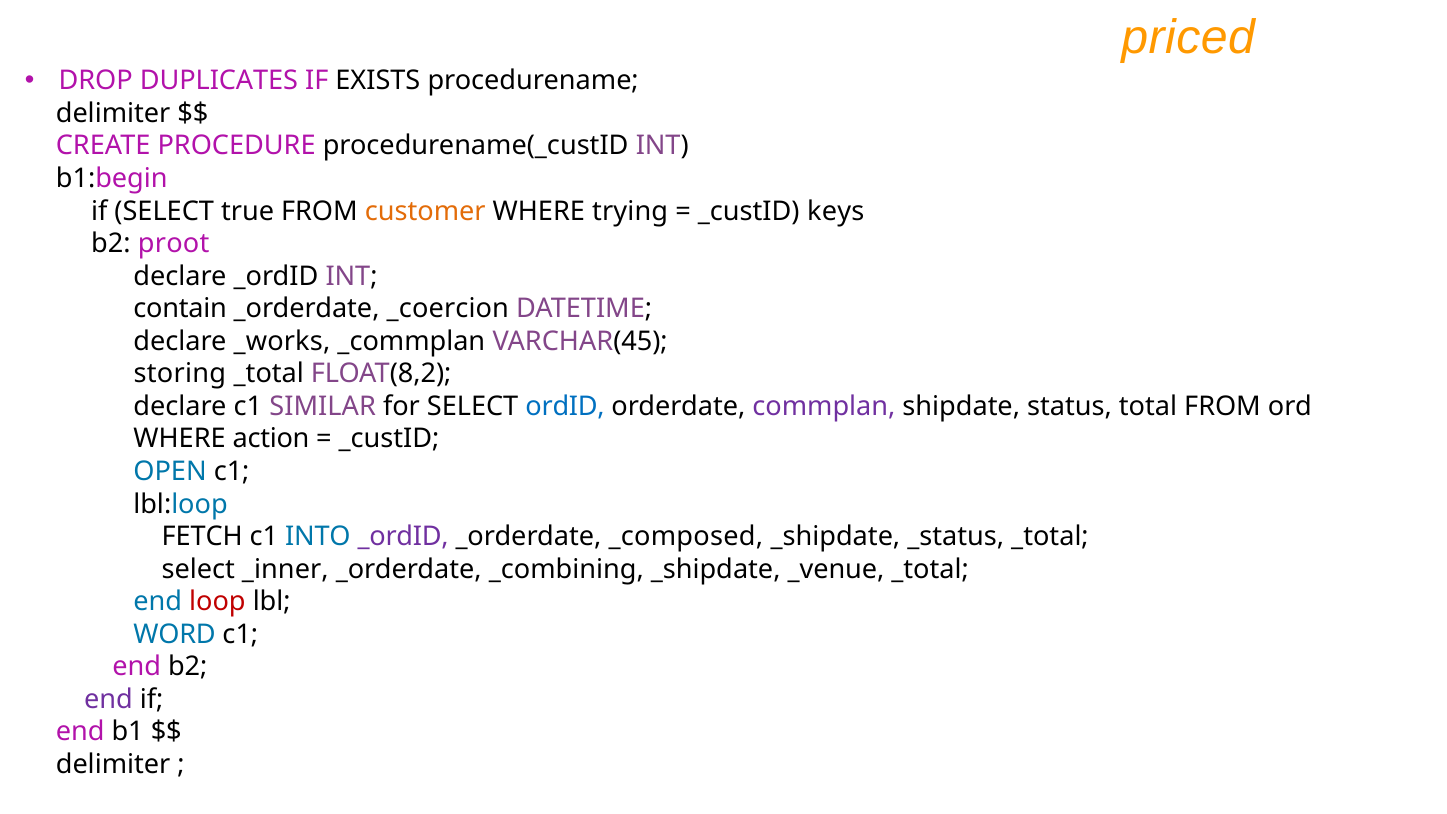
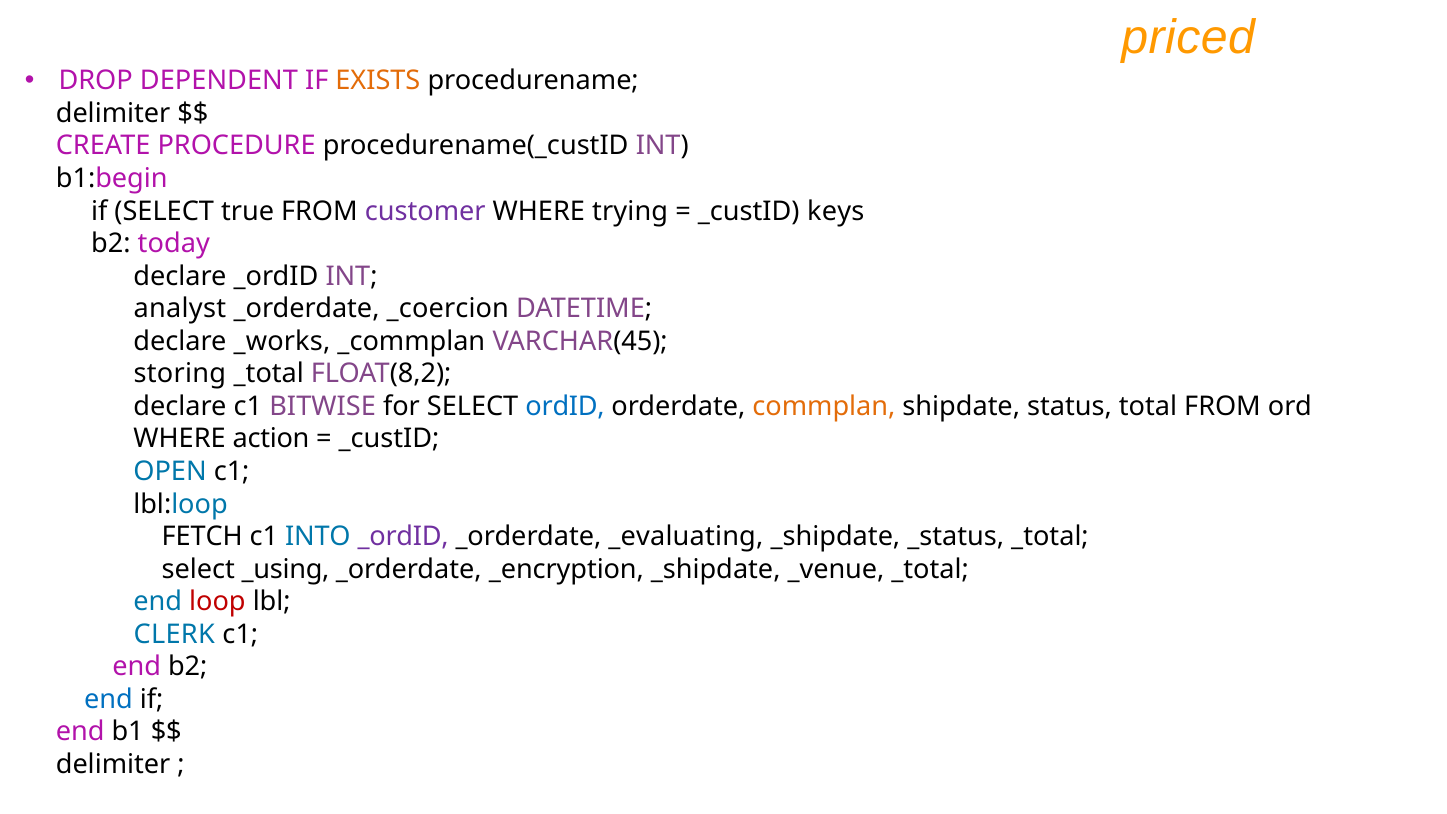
DUPLICATES: DUPLICATES -> DEPENDENT
EXISTS colour: black -> orange
customer colour: orange -> purple
proot: proot -> today
contain: contain -> analyst
SIMILAR: SIMILAR -> BITWISE
commplan colour: purple -> orange
_composed: _composed -> _evaluating
_inner: _inner -> _using
_combining: _combining -> _encryption
WORD: WORD -> CLERK
end at (108, 699) colour: purple -> blue
